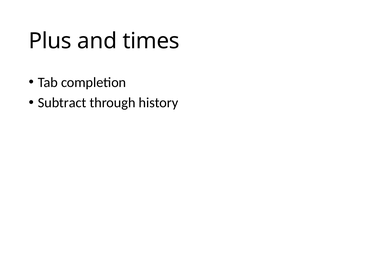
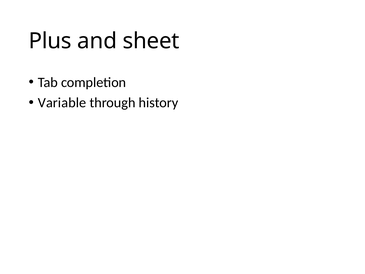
times: times -> sheet
Subtract: Subtract -> Variable
